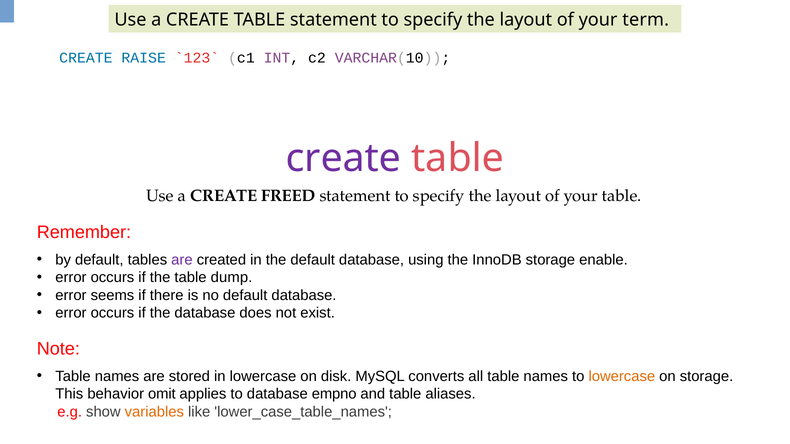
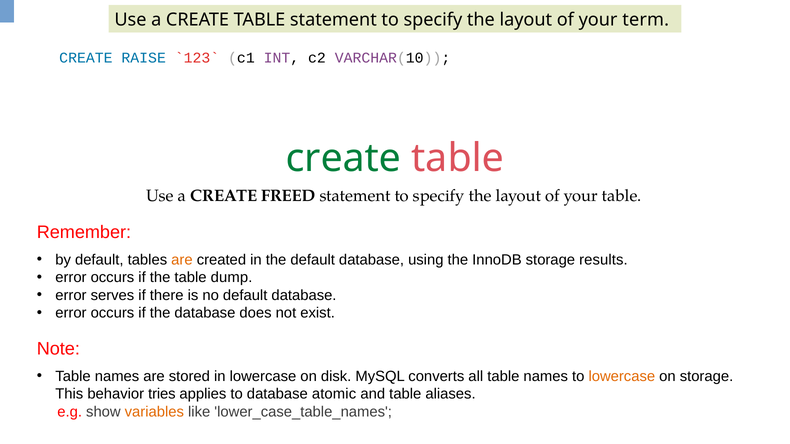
create at (343, 158) colour: purple -> green
are at (182, 260) colour: purple -> orange
enable: enable -> results
seems: seems -> serves
omit: omit -> tries
empno: empno -> atomic
